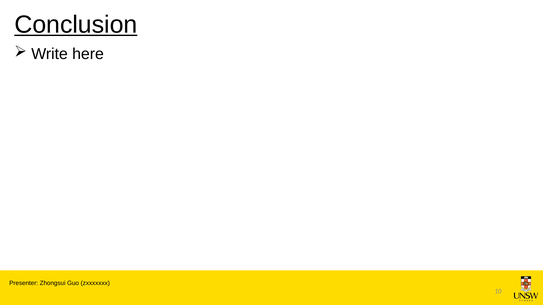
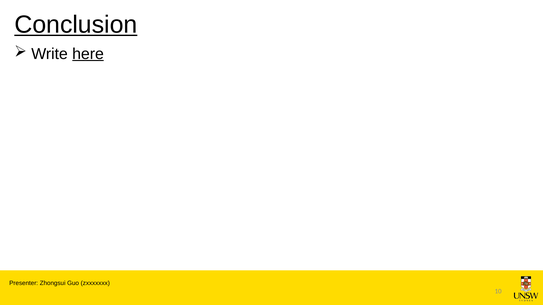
here underline: none -> present
